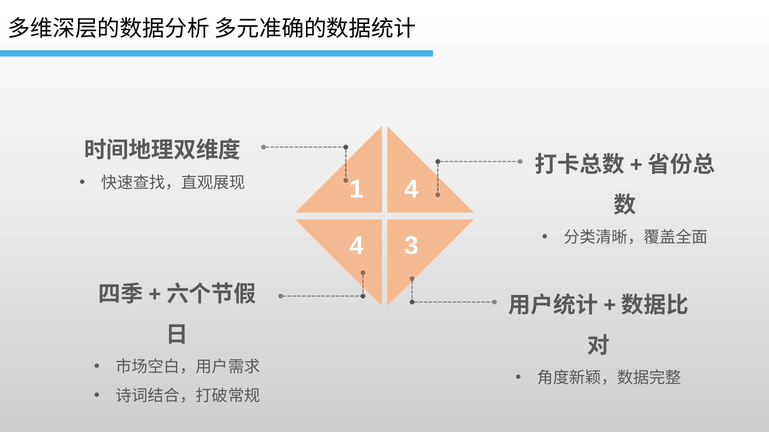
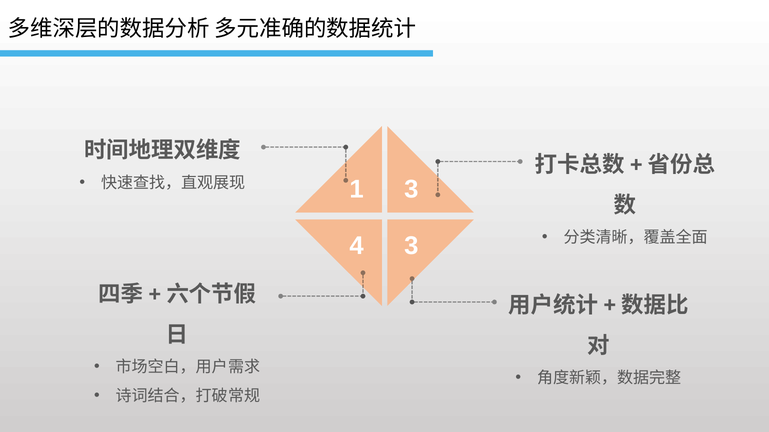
1 4: 4 -> 3
